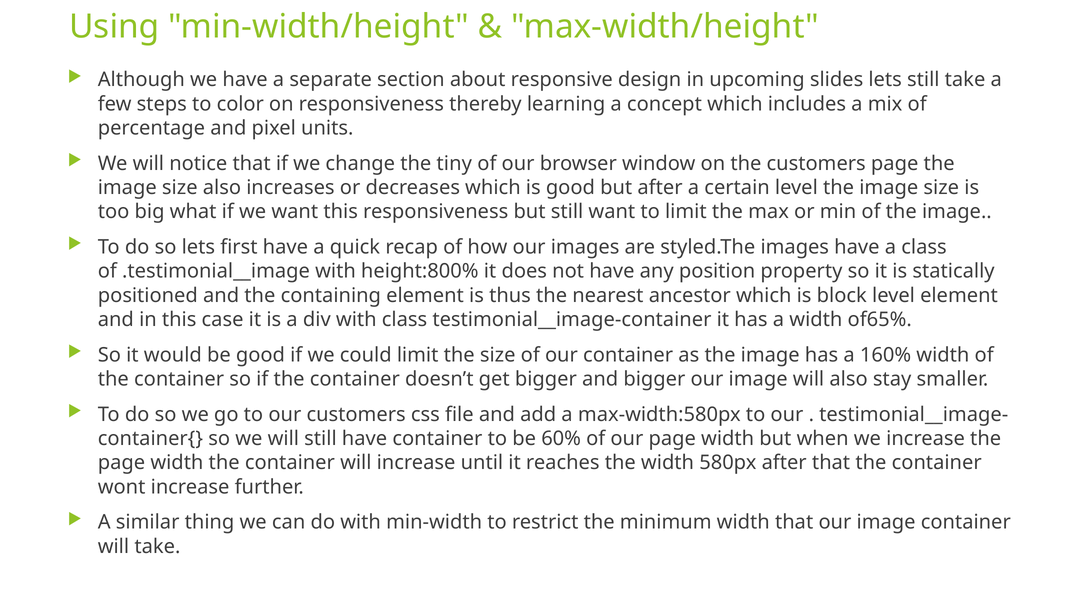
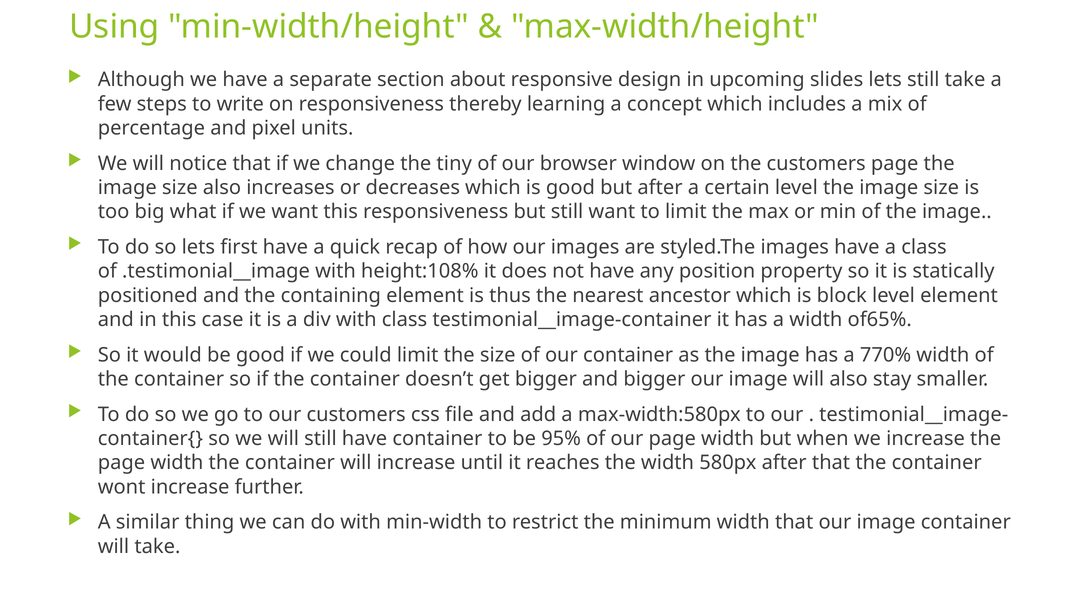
color: color -> write
height:800%: height:800% -> height:108%
160%: 160% -> 770%
60%: 60% -> 95%
